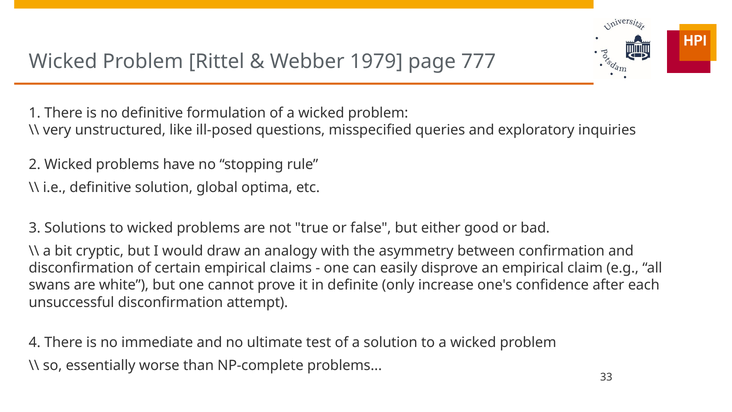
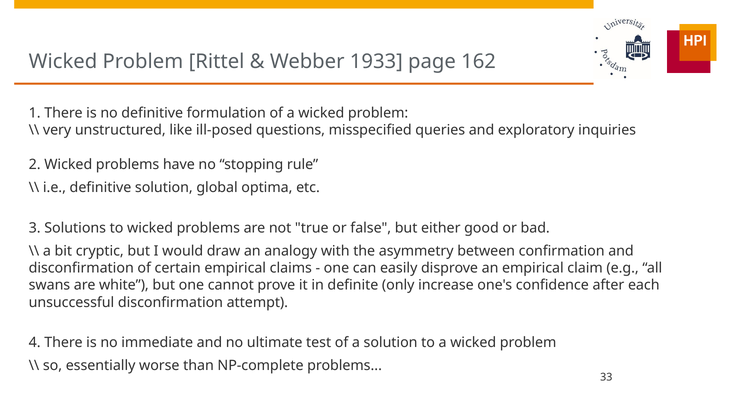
1979: 1979 -> 1933
777: 777 -> 162
